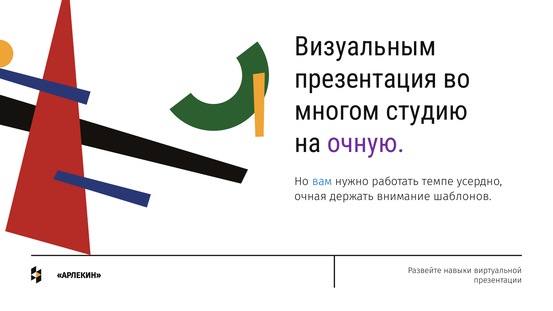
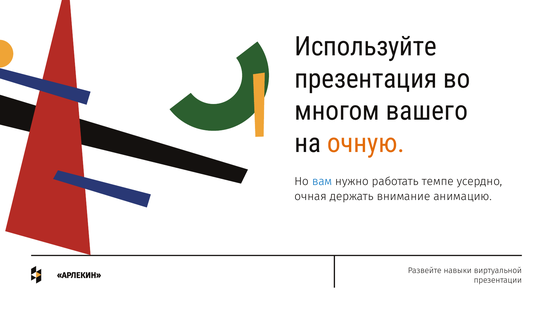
Визуальным: Визуальным -> Используйте
студию: студию -> вашего
очную colour: purple -> orange
шаблонов: шаблонов -> анимацию
